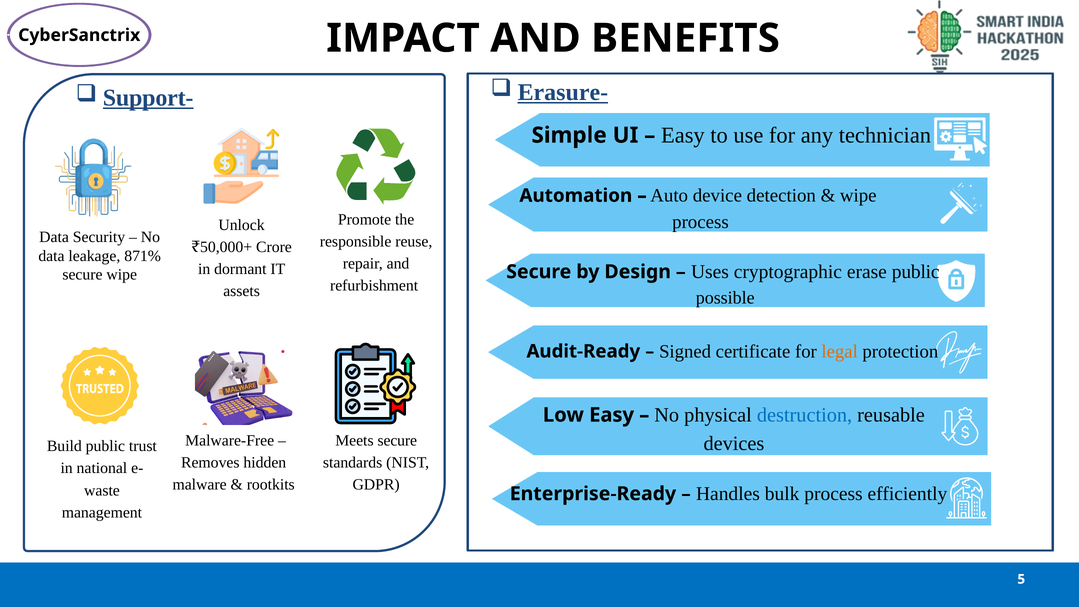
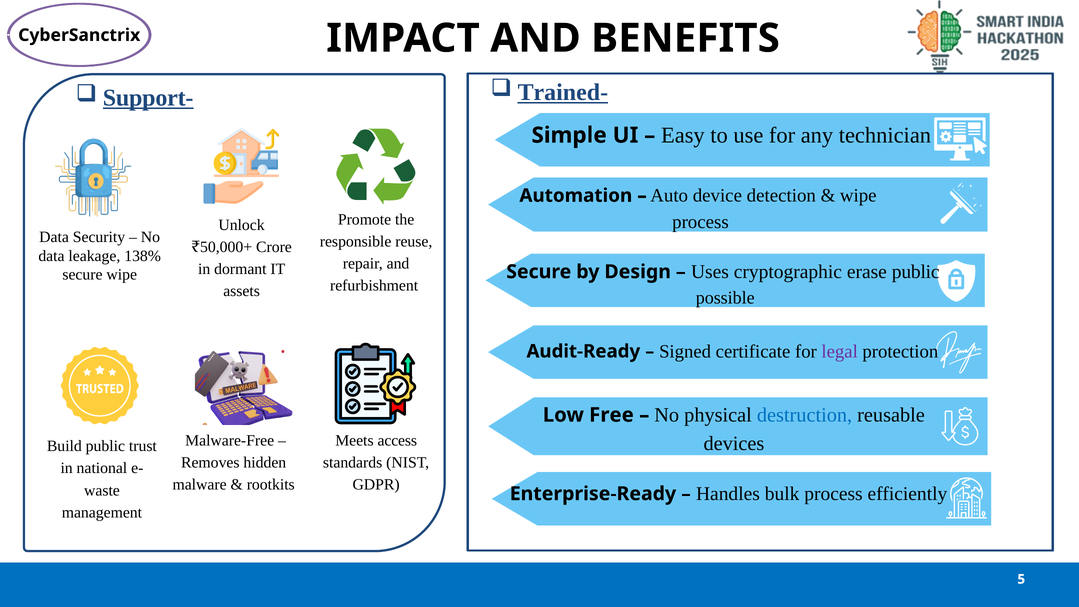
Erasure-: Erasure- -> Trained-
871%: 871% -> 138%
legal colour: orange -> purple
Low Easy: Easy -> Free
Meets secure: secure -> access
